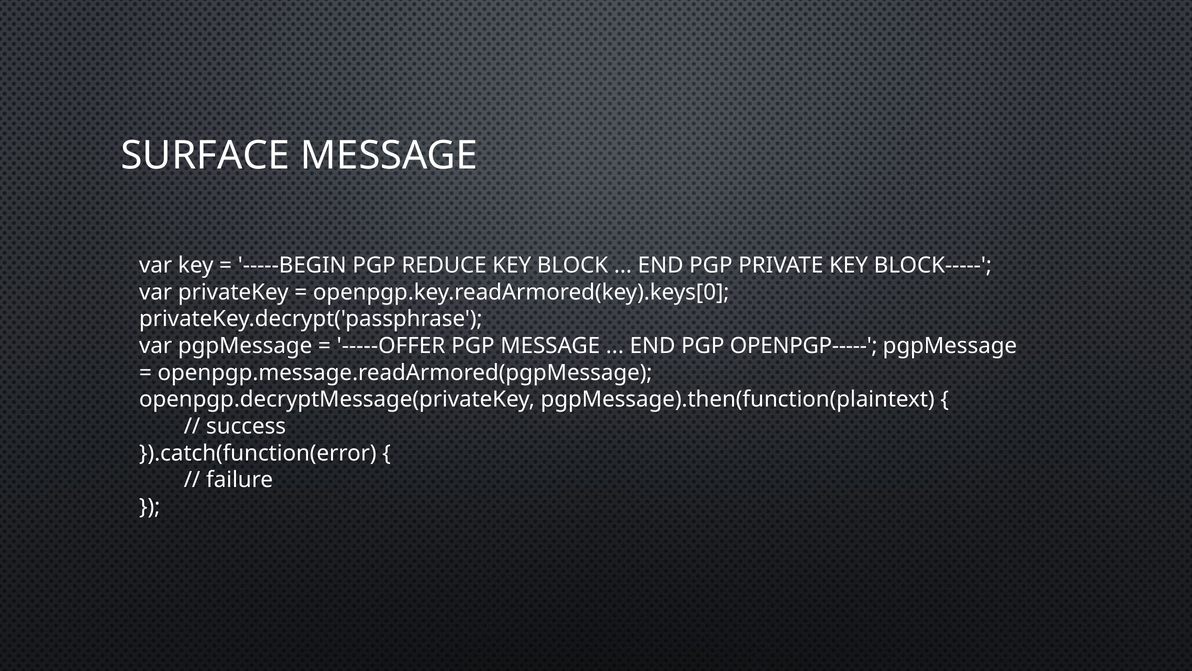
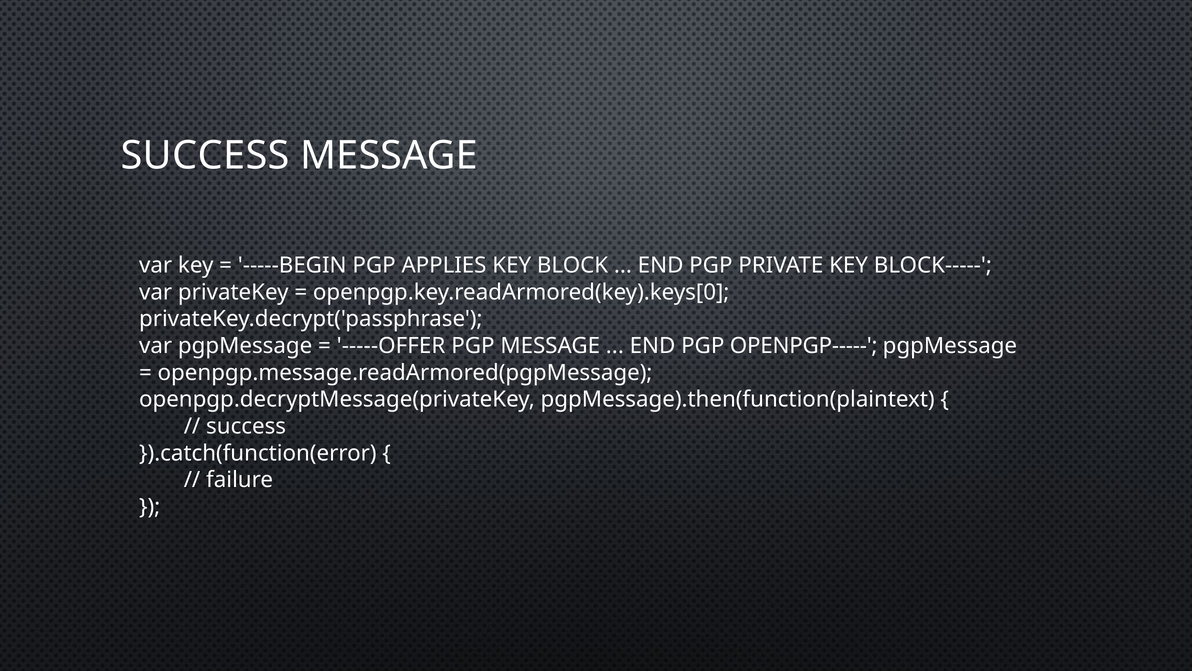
SURFACE at (205, 155): SURFACE -> SUCCESS
REDUCE: REDUCE -> APPLIES
